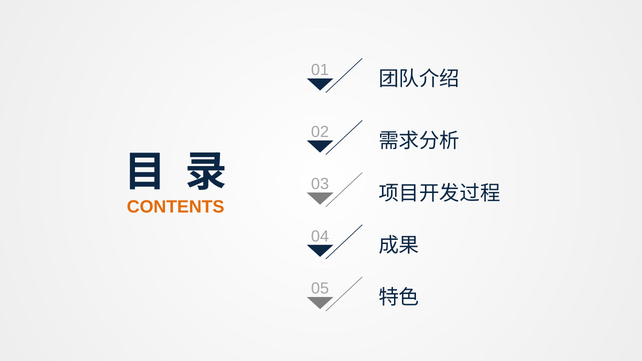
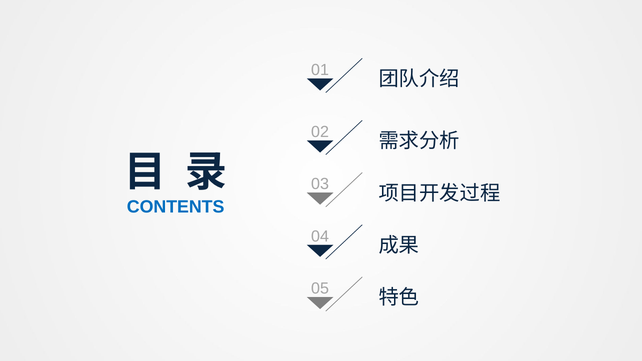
CONTENTS colour: orange -> blue
